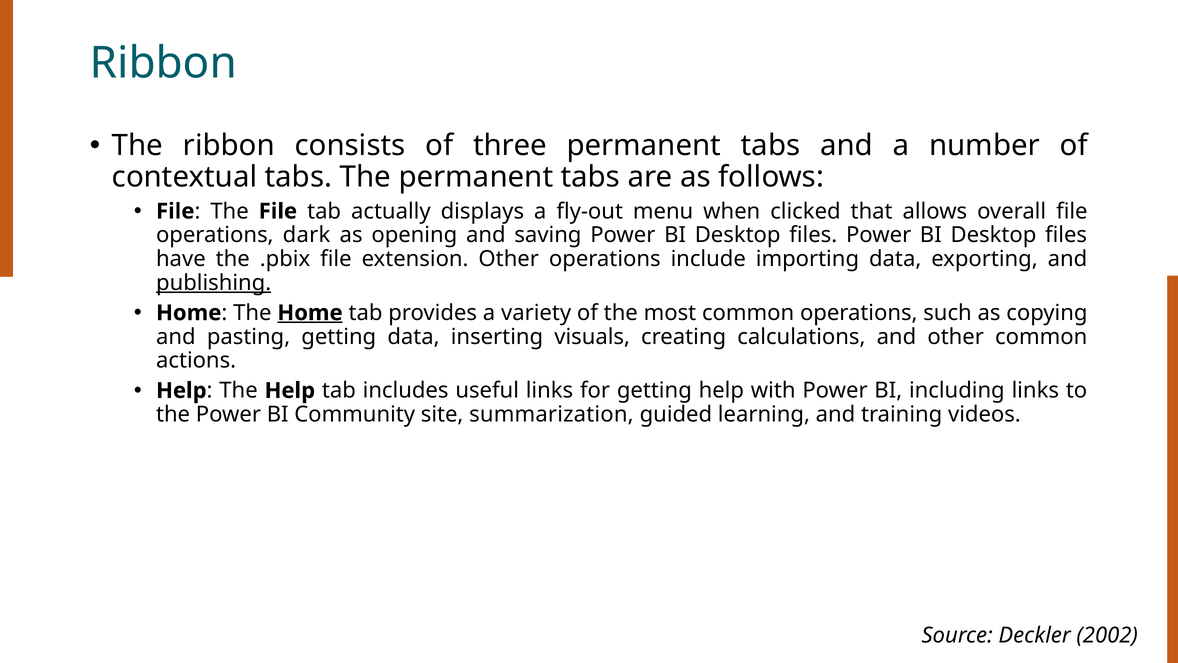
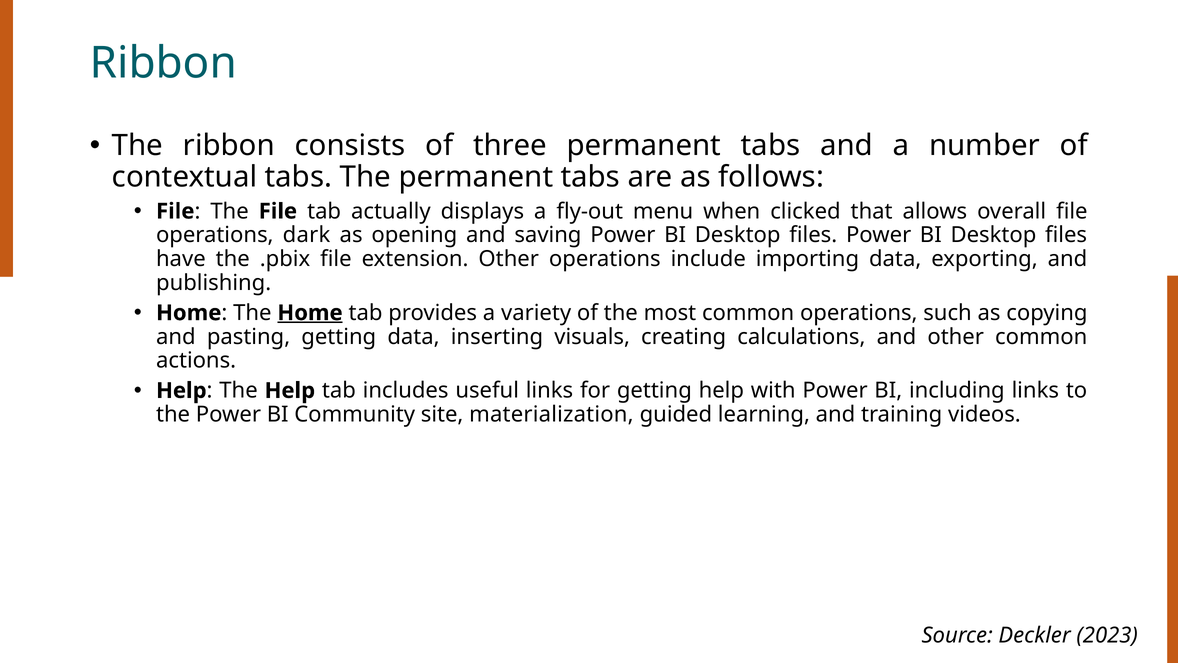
publishing underline: present -> none
summarization: summarization -> materialization
2002: 2002 -> 2023
